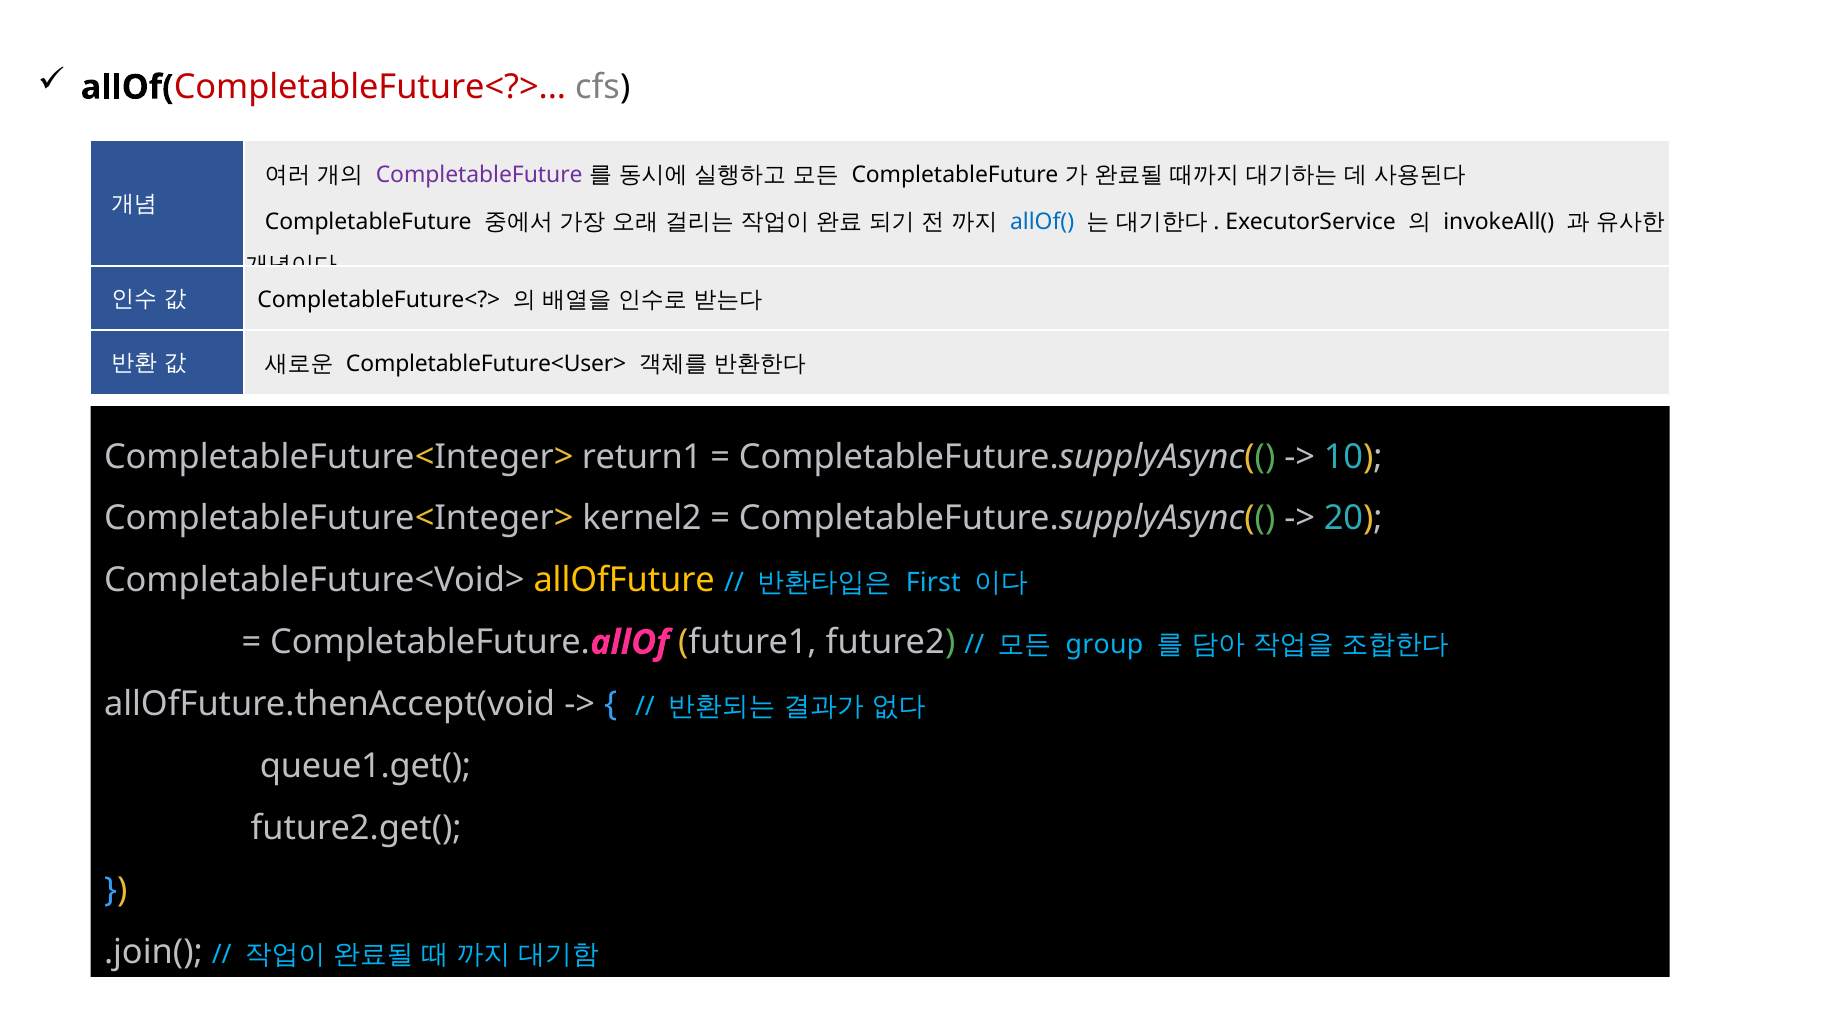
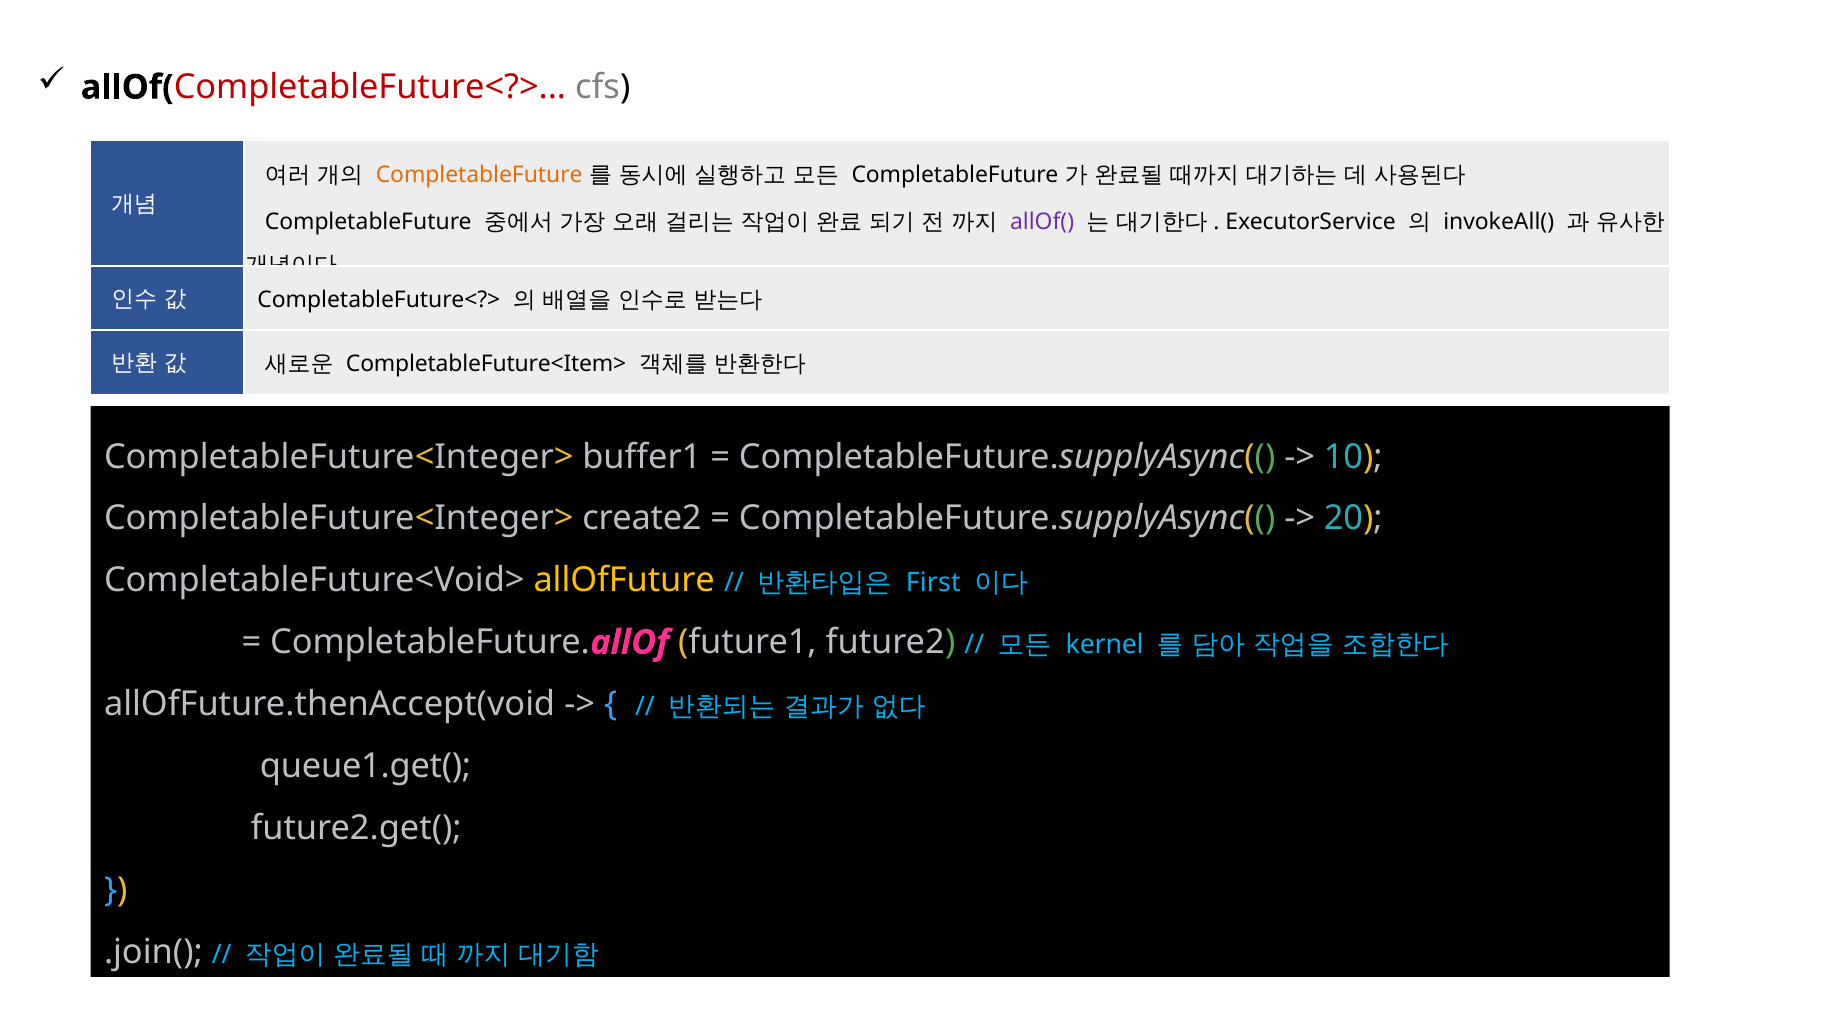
CompletableFuture at (479, 175) colour: purple -> orange
allOf( at (1042, 222) colour: blue -> purple
CompletableFuture<User>: CompletableFuture<User> -> CompletableFuture<Item>
return1: return1 -> buffer1
kernel2: kernel2 -> create2
group: group -> kernel
